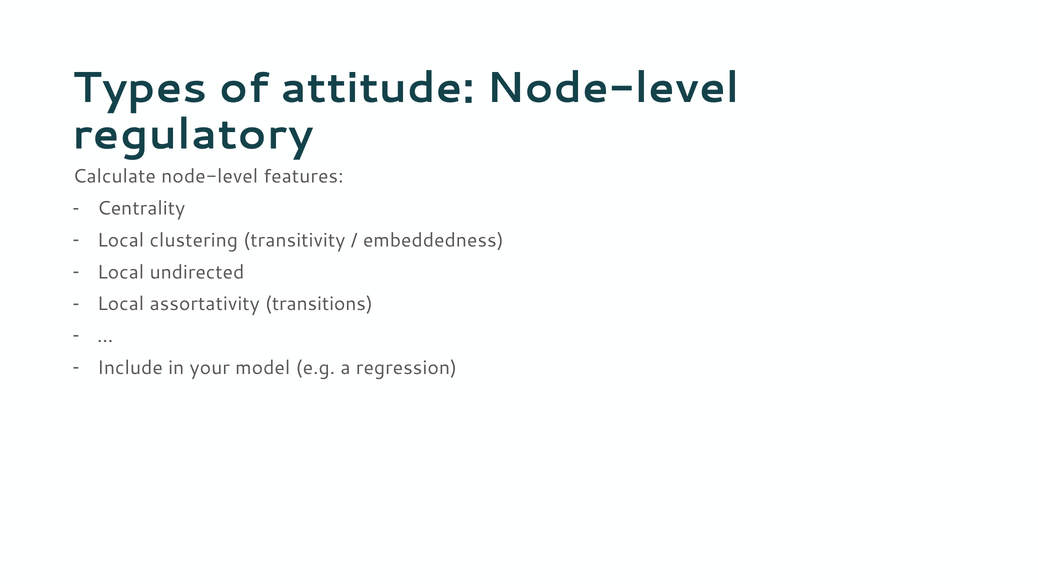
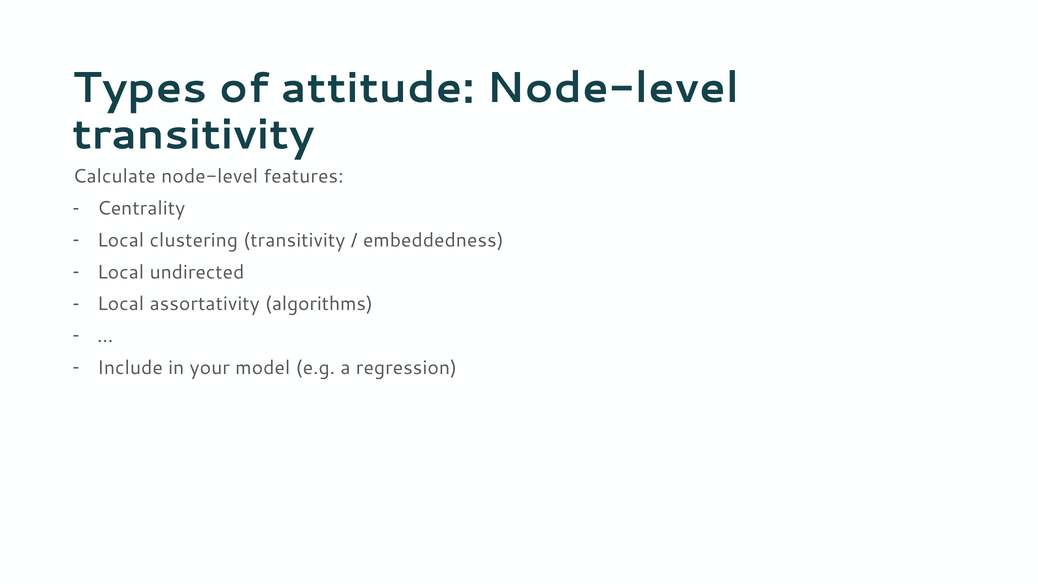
regulatory at (193, 135): regulatory -> transitivity
transitions: transitions -> algorithms
